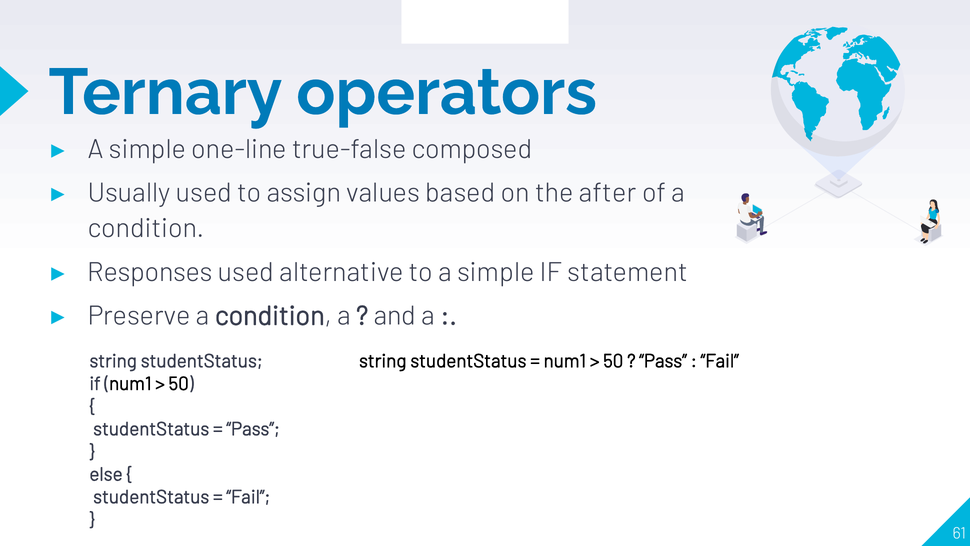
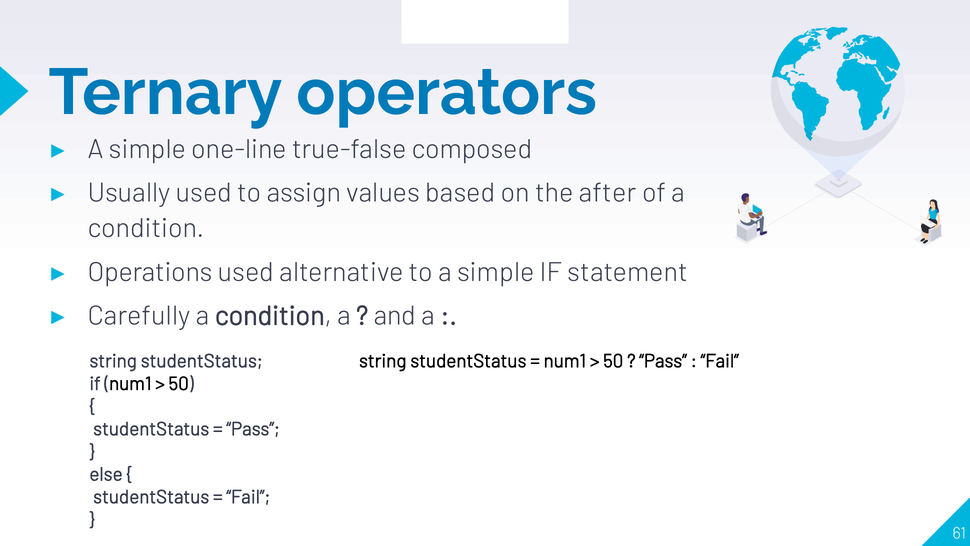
Responses: Responses -> Operations
Preserve: Preserve -> Carefully
